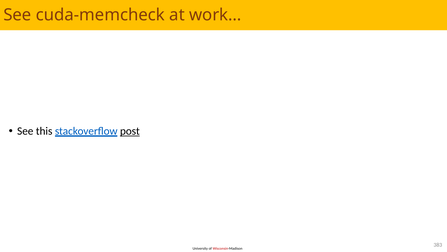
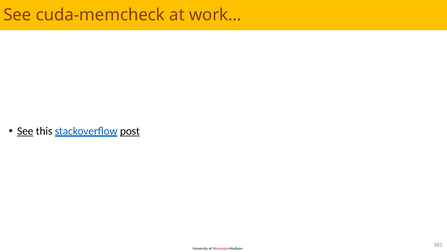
See at (25, 131) underline: none -> present
